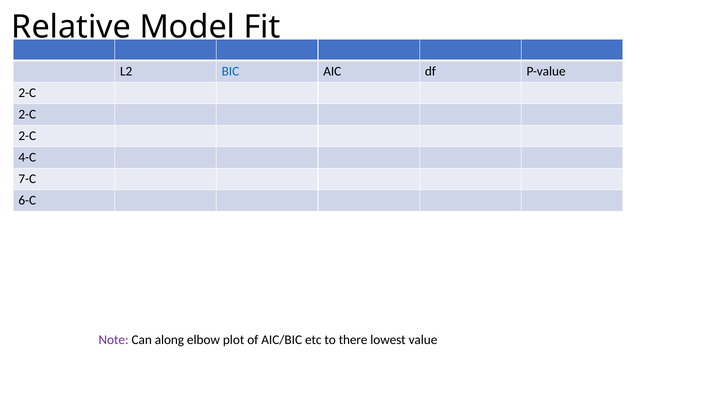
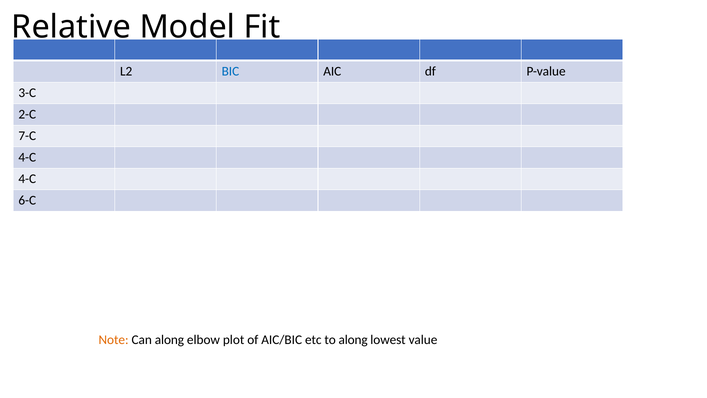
2-C at (27, 93): 2-C -> 3-C
2-C at (27, 136): 2-C -> 7-C
7-C at (27, 179): 7-C -> 4-C
Note colour: purple -> orange
to there: there -> along
